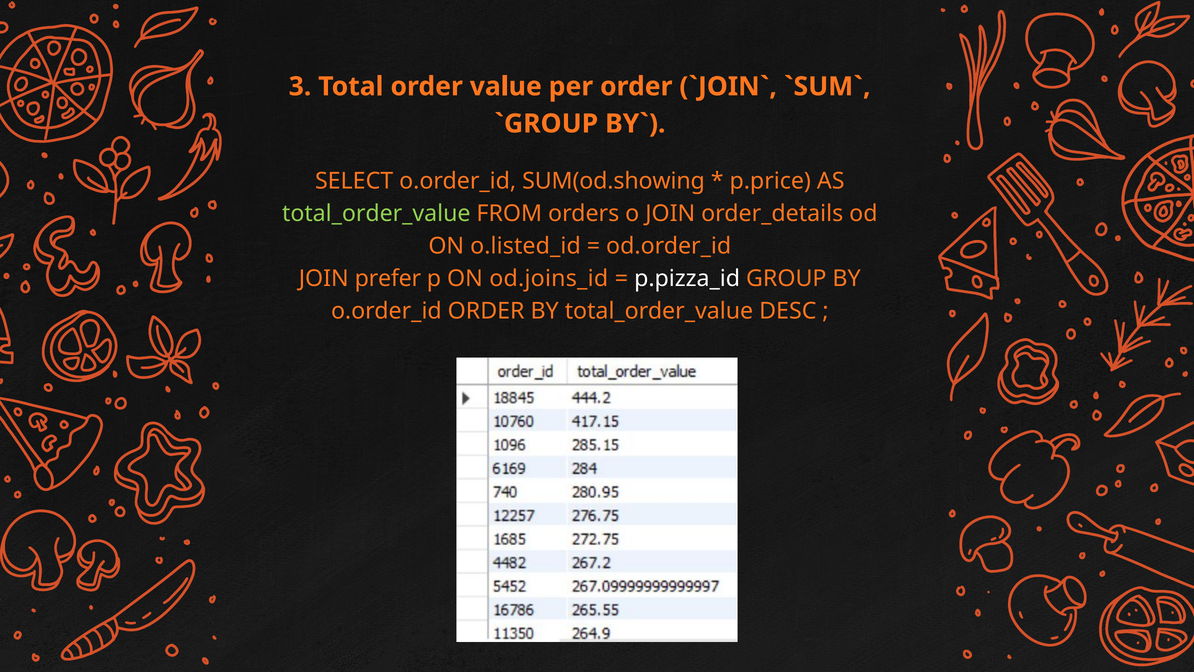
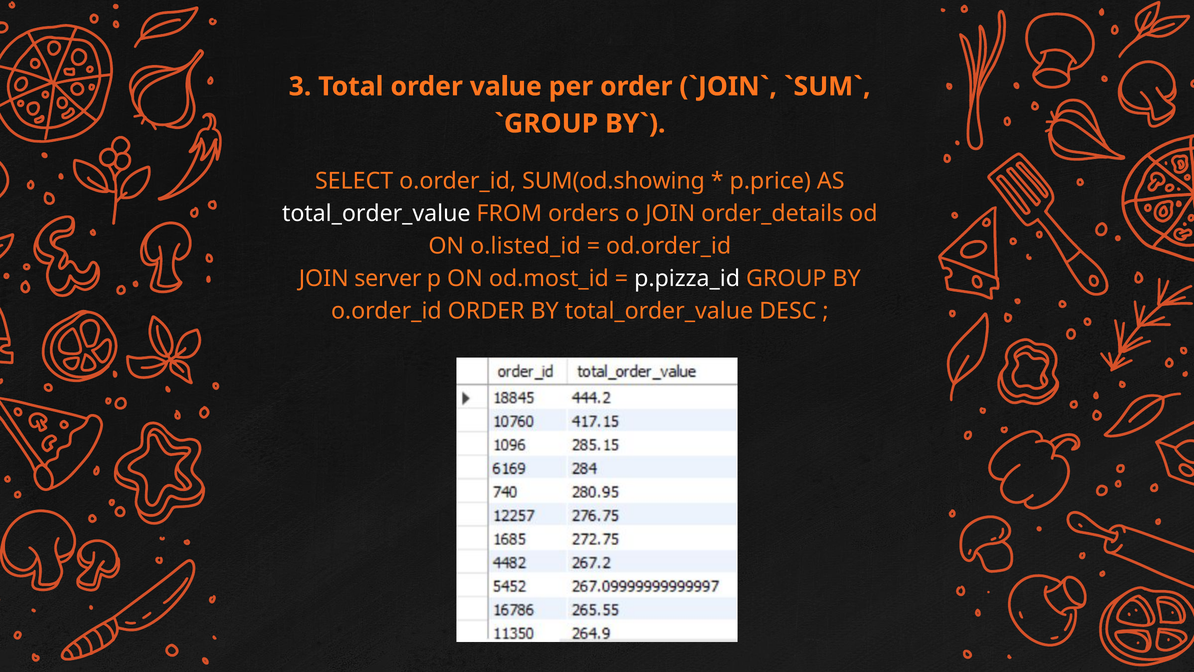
total_order_value at (376, 213) colour: light green -> white
prefer: prefer -> server
od.joins_id: od.joins_id -> od.most_id
